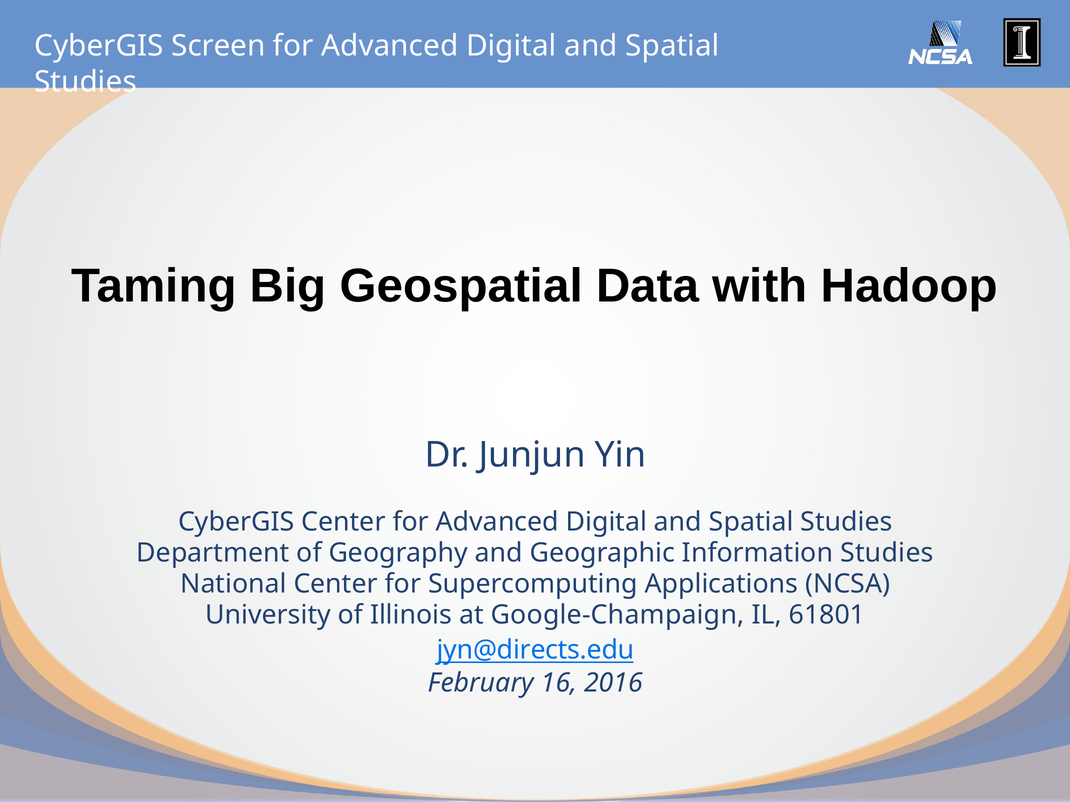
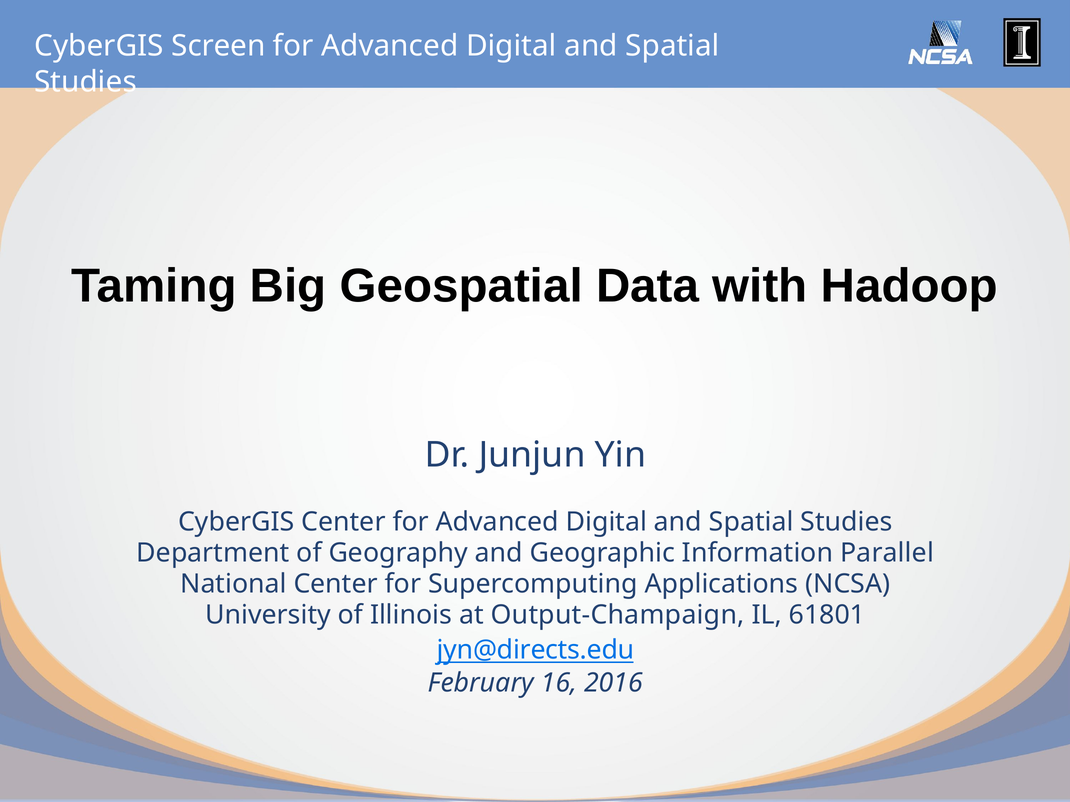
Information Studies: Studies -> Parallel
Google-Champaign: Google-Champaign -> Output-Champaign
